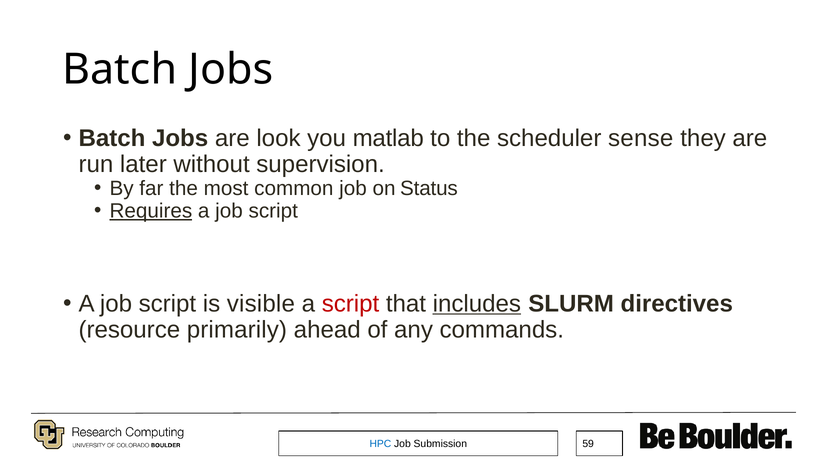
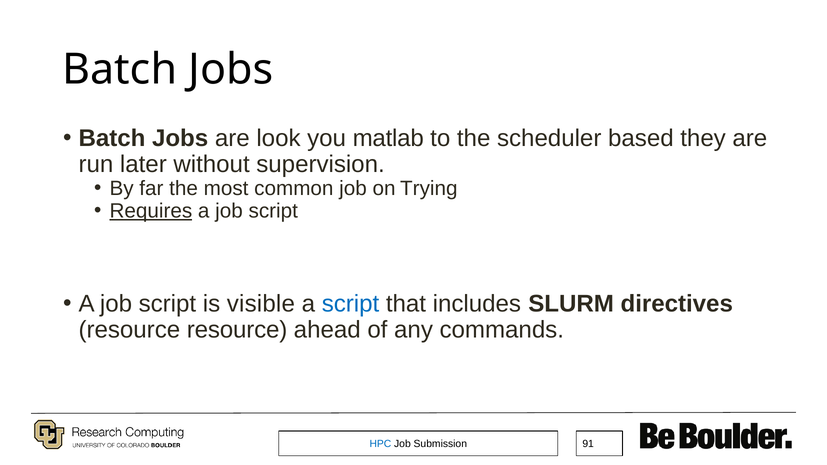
sense: sense -> based
Status: Status -> Trying
script at (351, 304) colour: red -> blue
includes underline: present -> none
resource primarily: primarily -> resource
59: 59 -> 91
